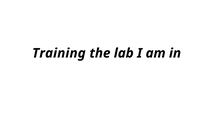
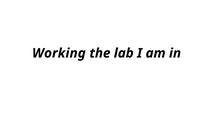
Training: Training -> Working
